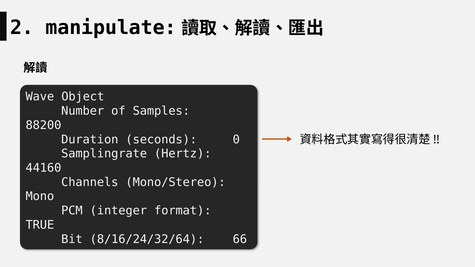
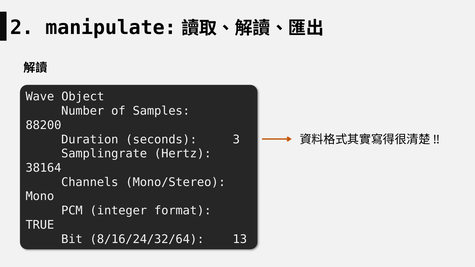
0: 0 -> 3
44160: 44160 -> 38164
66: 66 -> 13
